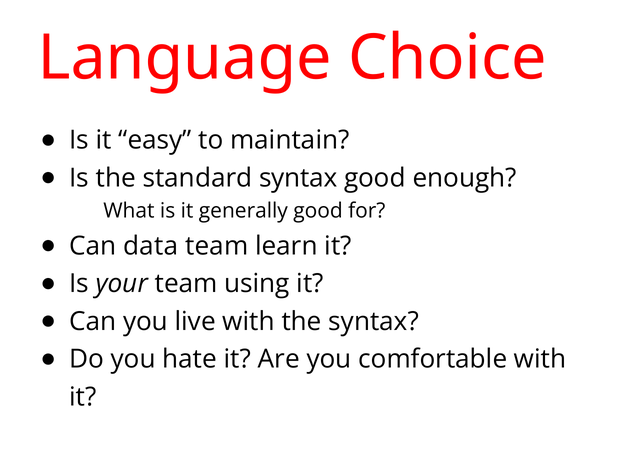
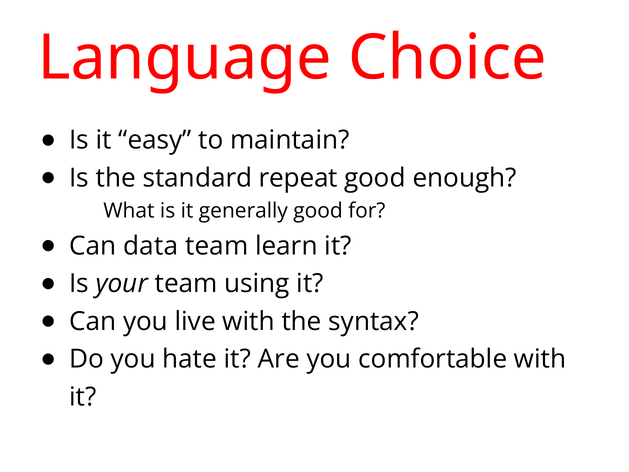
standard syntax: syntax -> repeat
